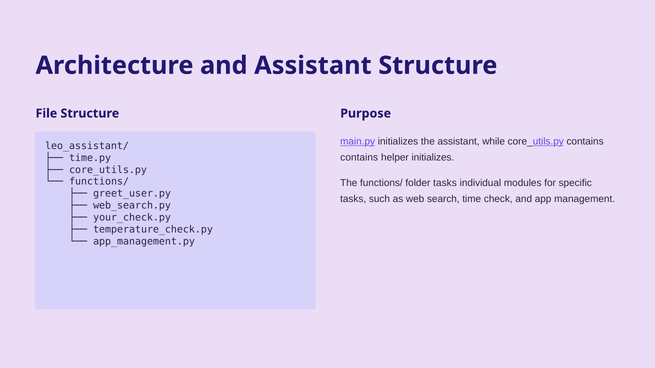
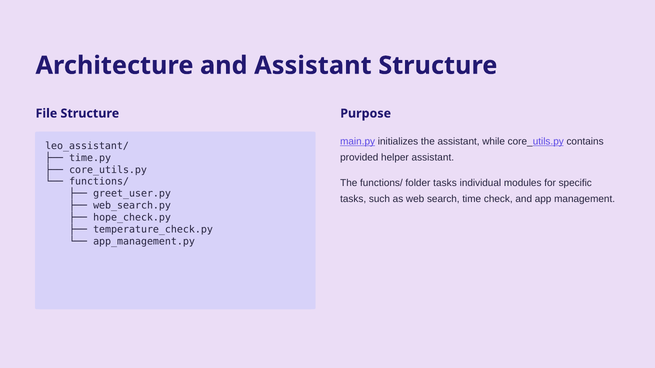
contains at (359, 158): contains -> provided
helper initializes: initializes -> assistant
your_check.py: your_check.py -> hope_check.py
